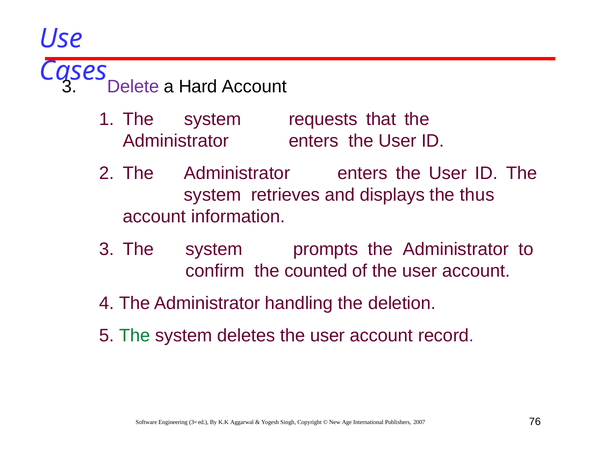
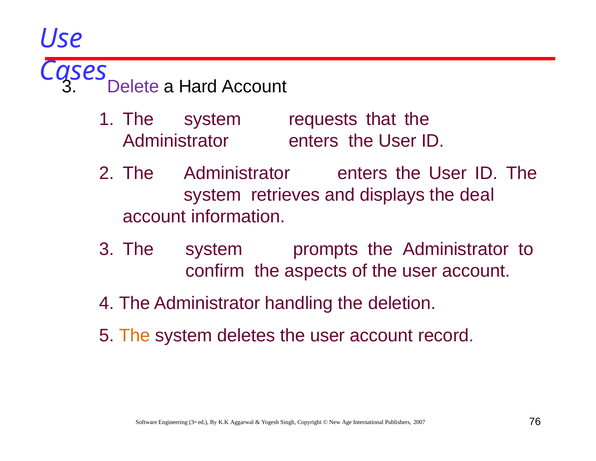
thus: thus -> deal
counted: counted -> aspects
The at (135, 335) colour: green -> orange
